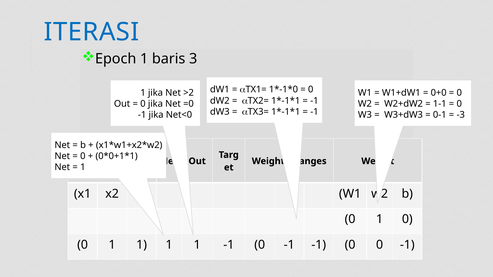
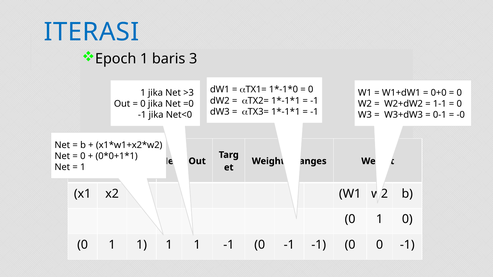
>2: >2 -> >3
-3: -3 -> -0
